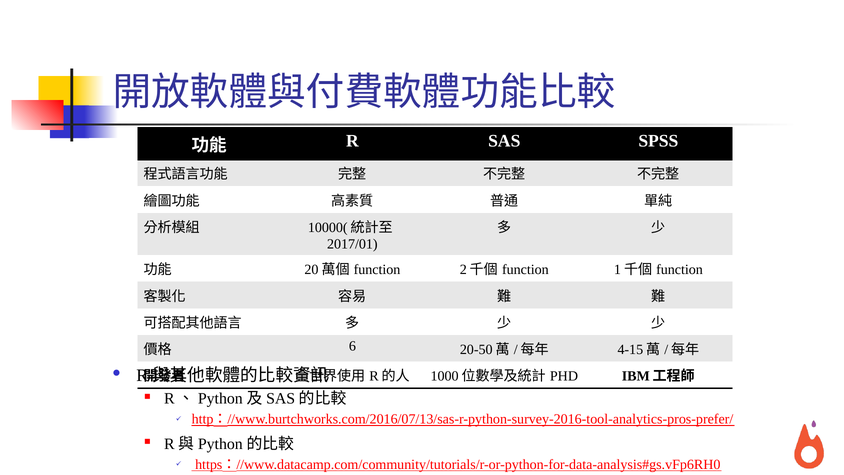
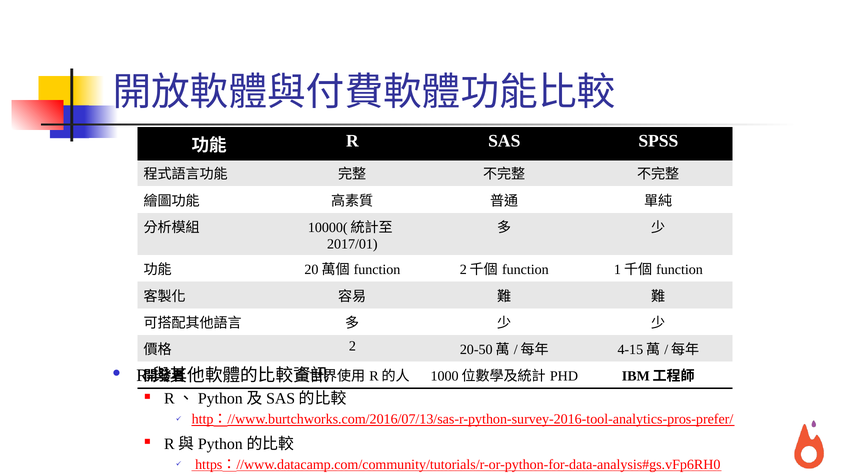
6: 6 -> 2
